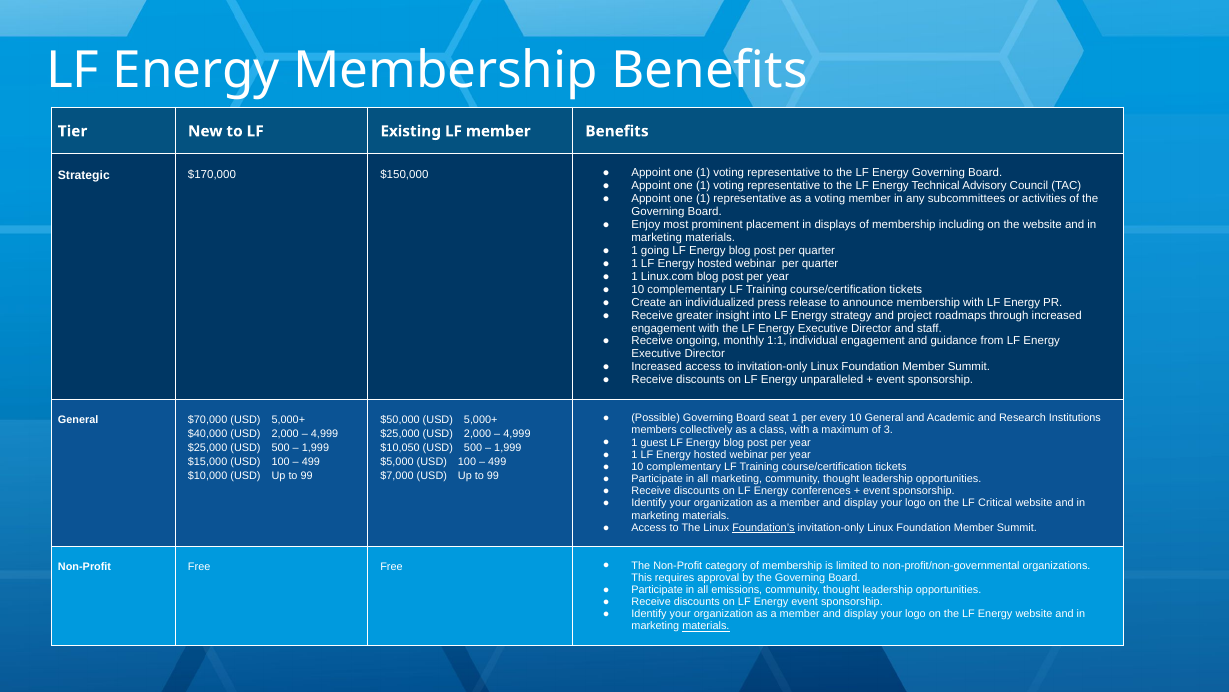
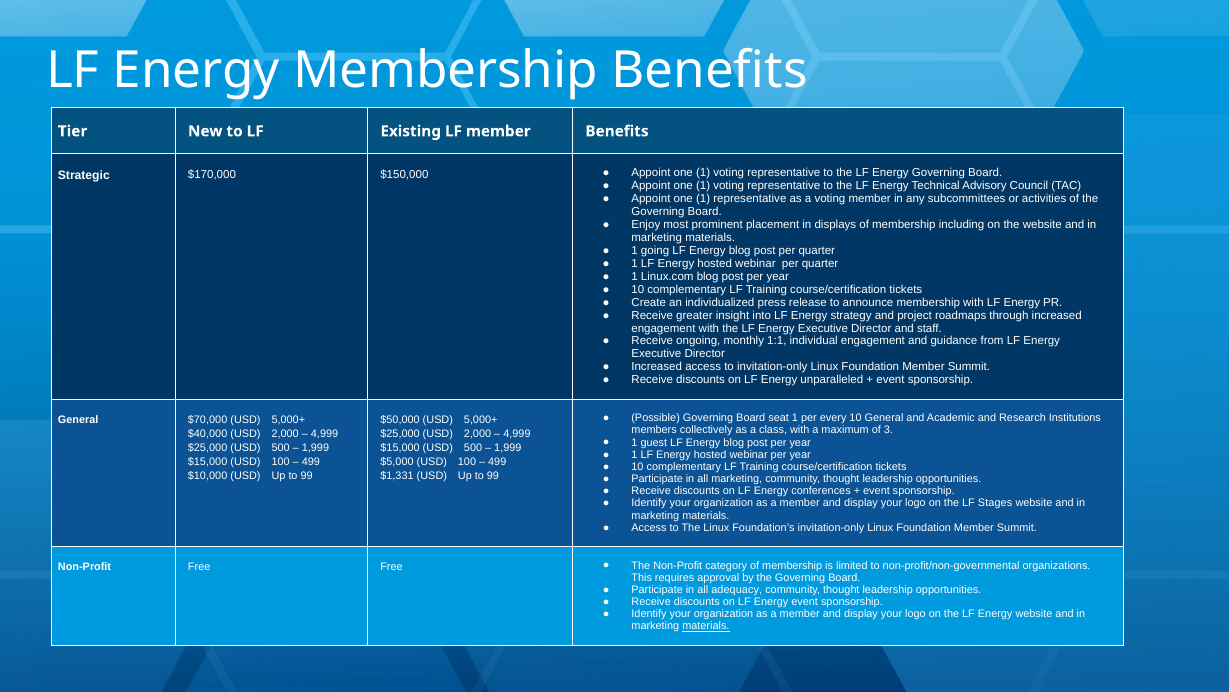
$10,050 at (400, 447): $10,050 -> $15,000
$7,000: $7,000 -> $1,331
Critical: Critical -> Stages
Foundation’s underline: present -> none
emissions: emissions -> adequacy
